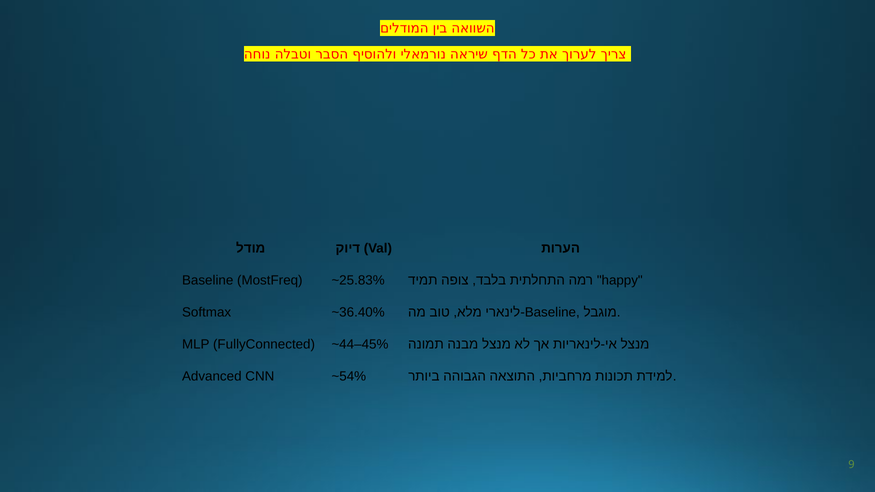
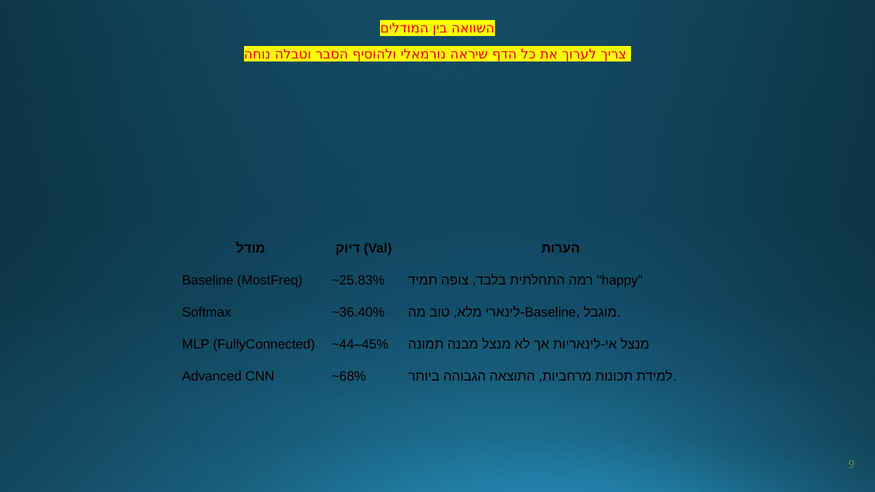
~54%: ~54% -> ~68%
